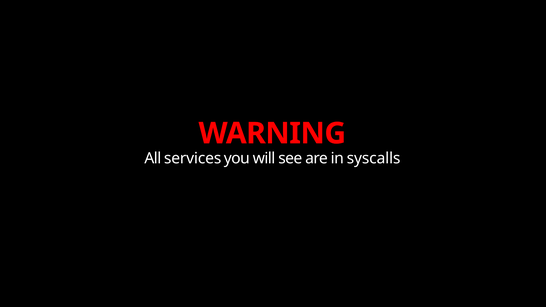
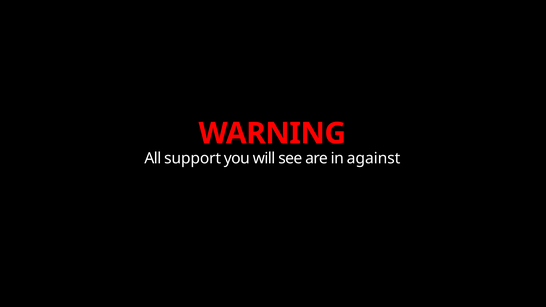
services: services -> support
syscalls: syscalls -> against
